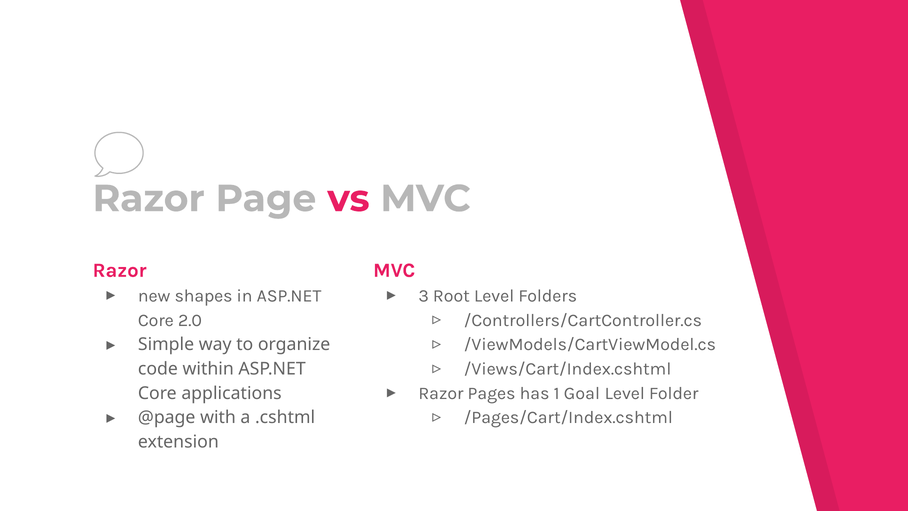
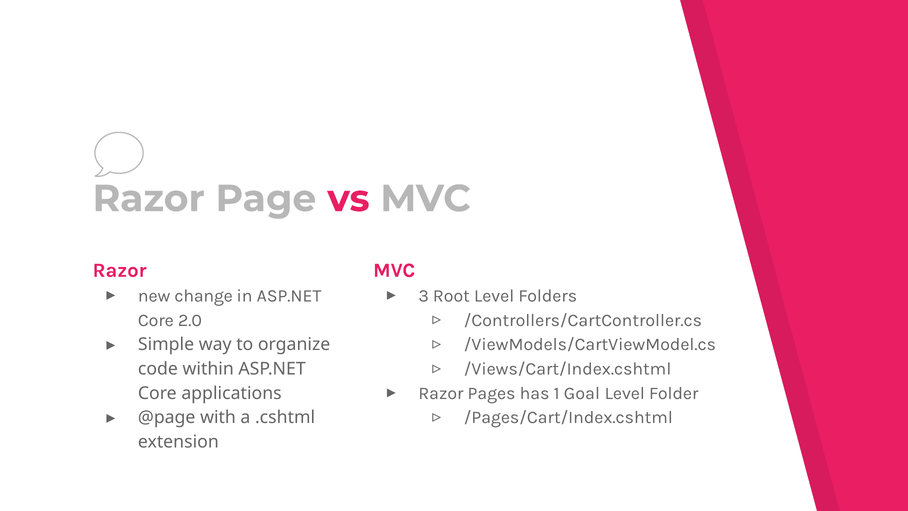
shapes: shapes -> change
